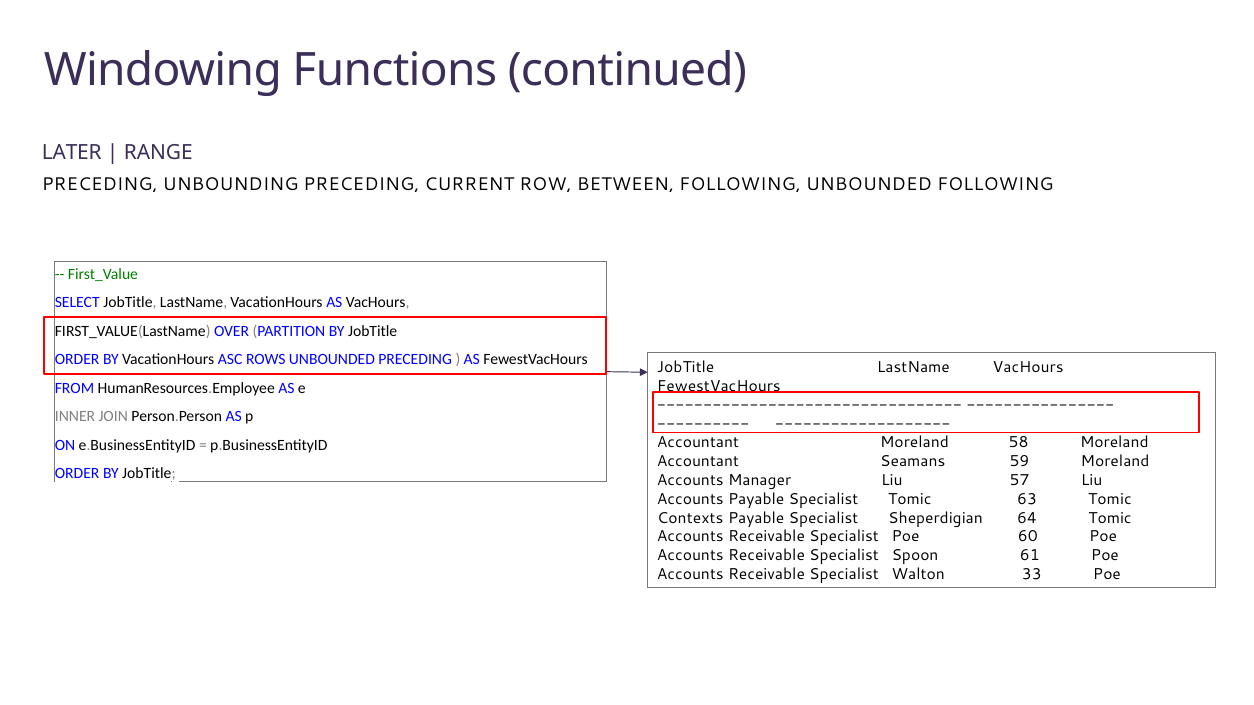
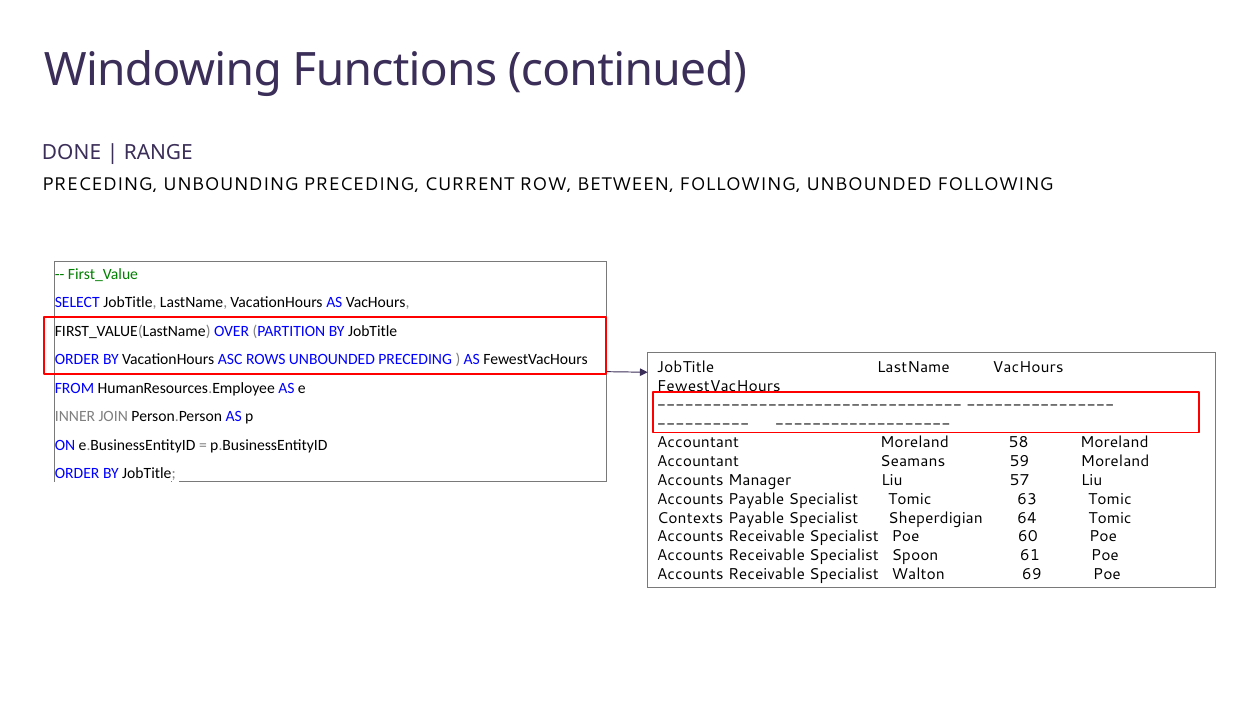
LATER: LATER -> DONE
33: 33 -> 69
